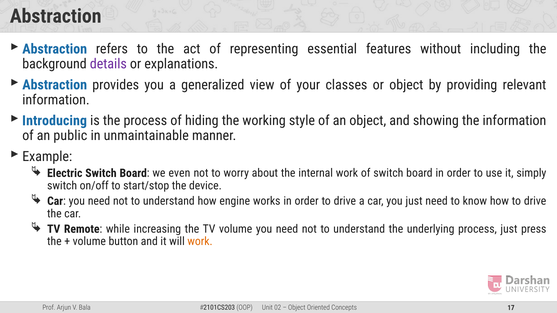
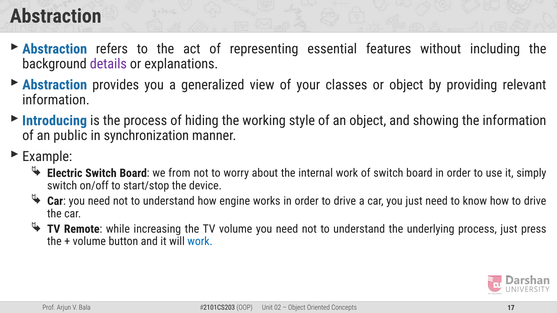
unmaintainable: unmaintainable -> synchronization
even: even -> from
work at (200, 242) colour: orange -> blue
